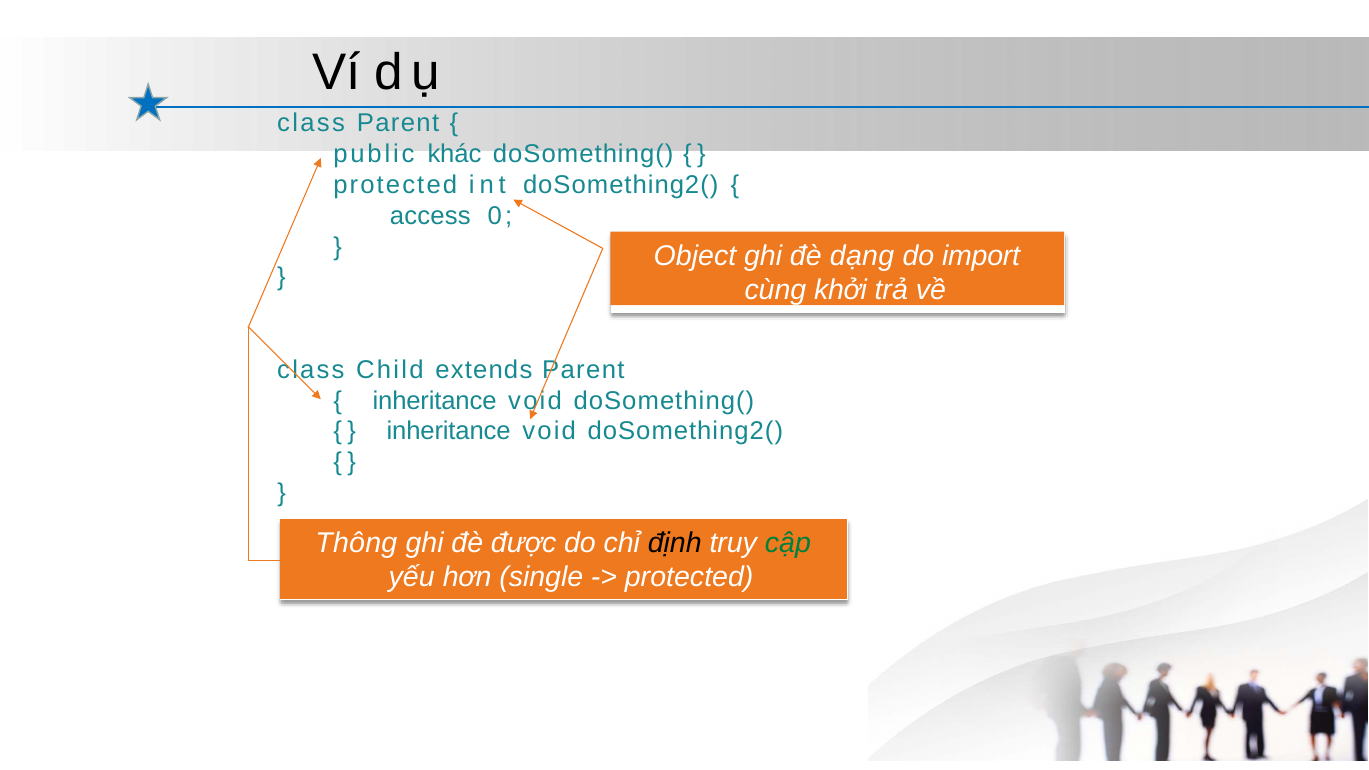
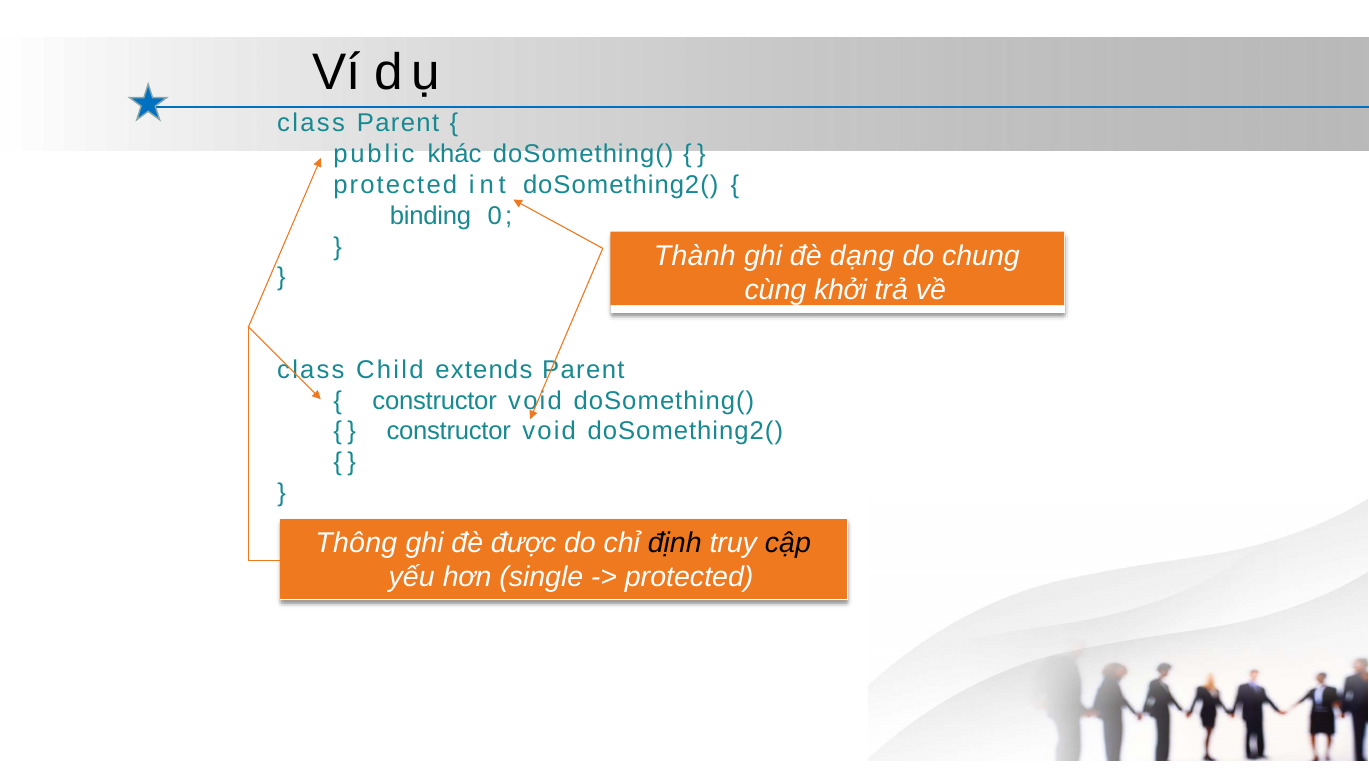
access: access -> binding
Object: Object -> Thành
import: import -> chung
inheritance at (435, 401): inheritance -> constructor
inheritance at (449, 432): inheritance -> constructor
cập colour: green -> black
